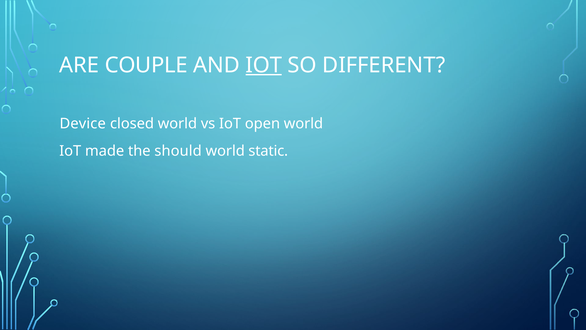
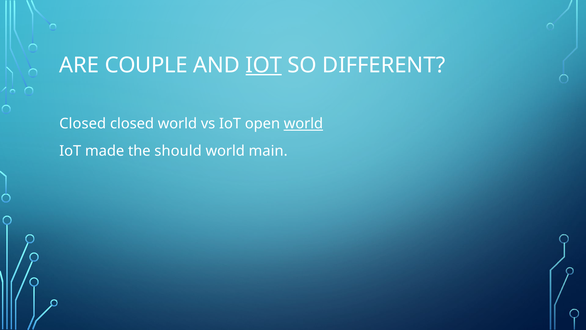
Device at (83, 124): Device -> Closed
world at (303, 124) underline: none -> present
static: static -> main
